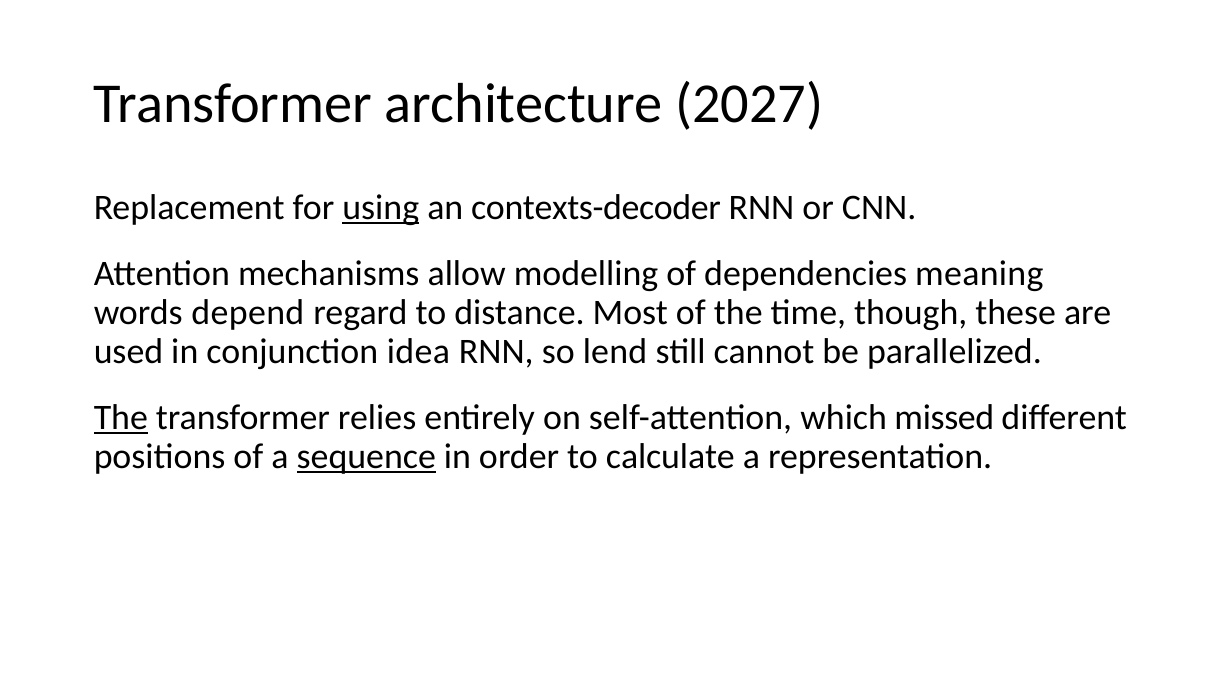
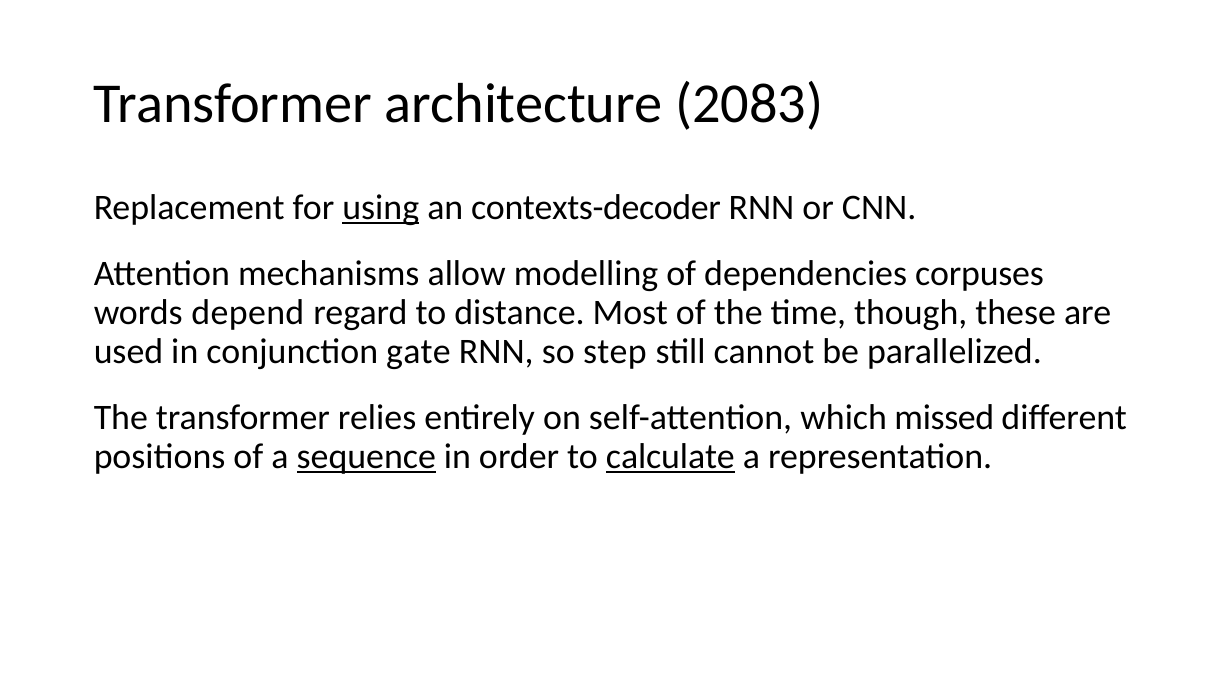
2027: 2027 -> 2083
meaning: meaning -> corpuses
idea: idea -> gate
lend: lend -> step
The at (121, 417) underline: present -> none
calculate underline: none -> present
